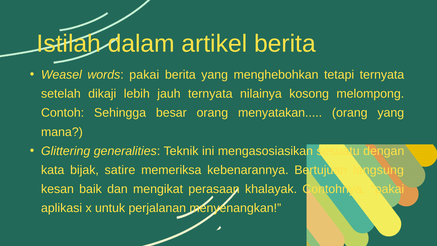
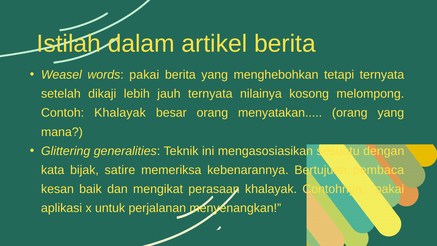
Contoh Sehingga: Sehingga -> Khalayak
langsung: langsung -> pembaca
